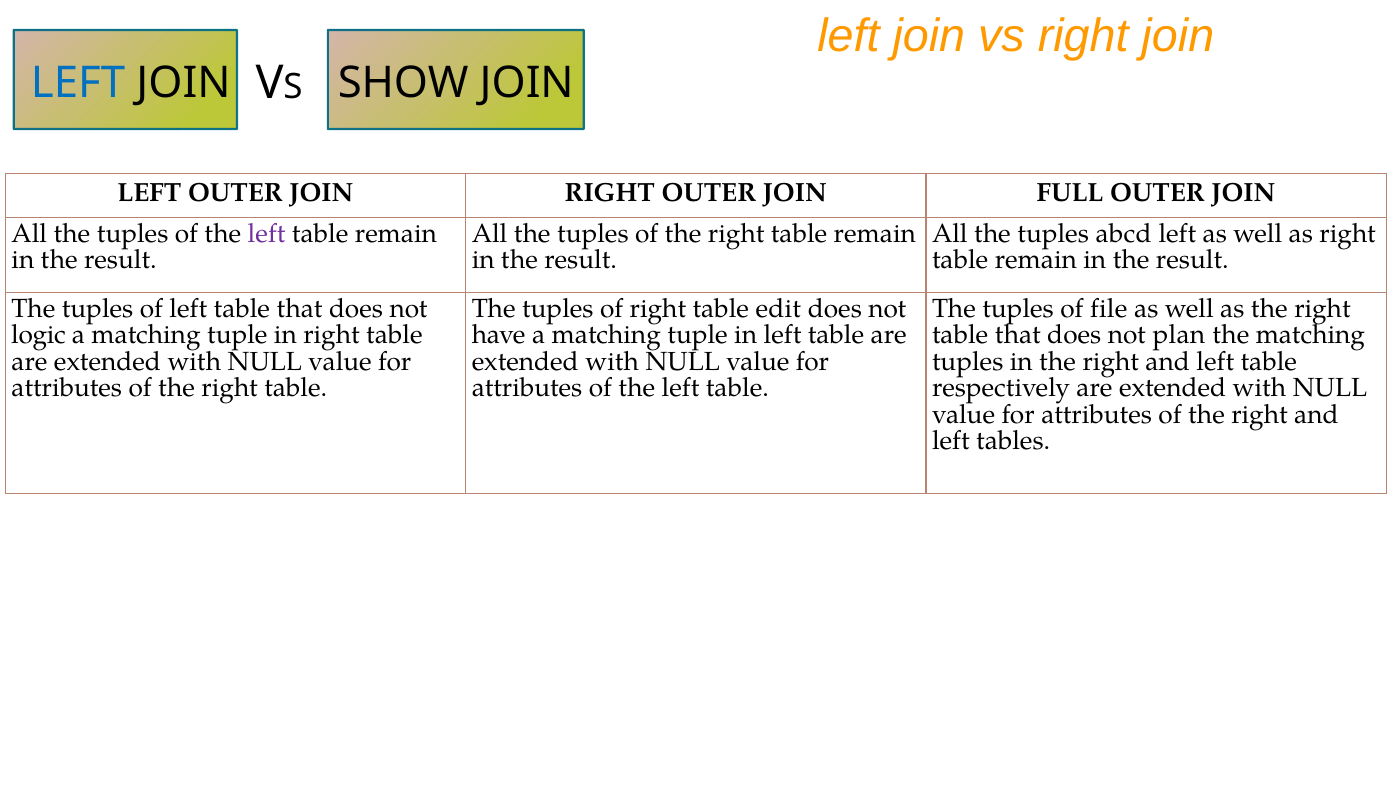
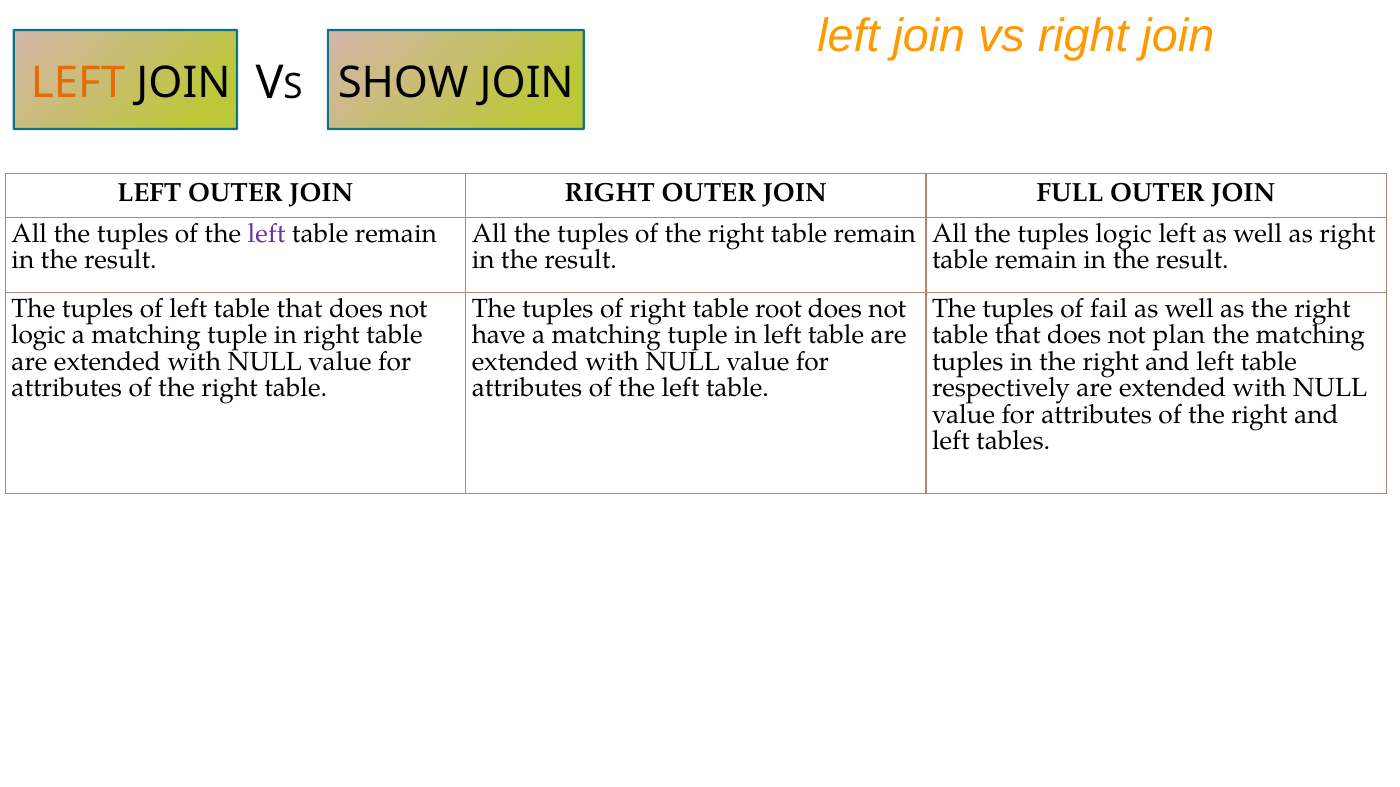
LEFT at (78, 83) colour: blue -> orange
tuples abcd: abcd -> logic
edit: edit -> root
file: file -> fail
